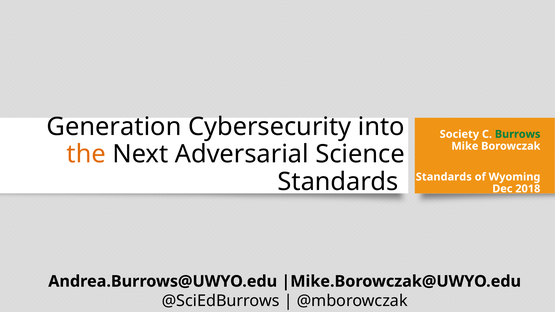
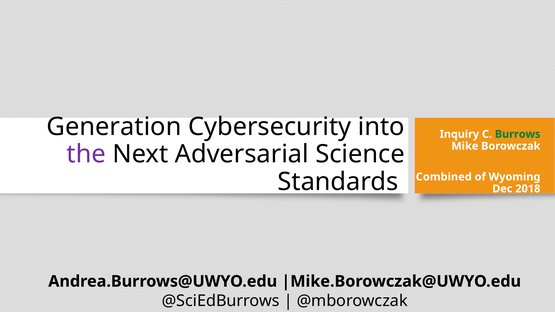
Society: Society -> Inquiry
the colour: orange -> purple
Standards at (444, 177): Standards -> Combined
